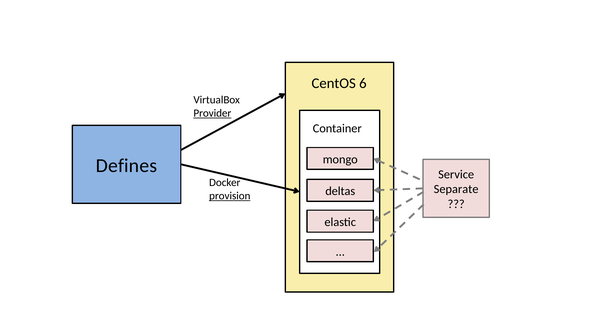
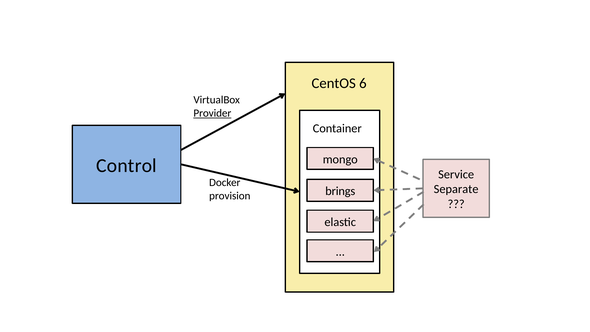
Defines: Defines -> Control
deltas: deltas -> brings
provision underline: present -> none
